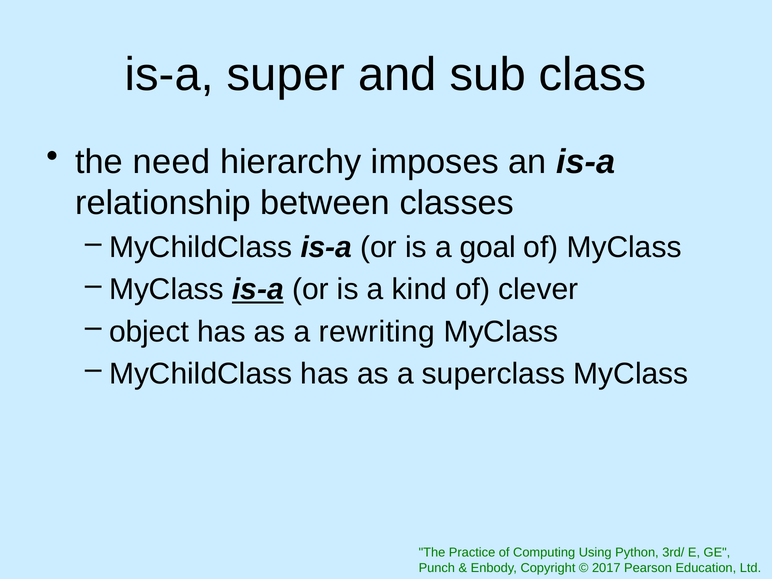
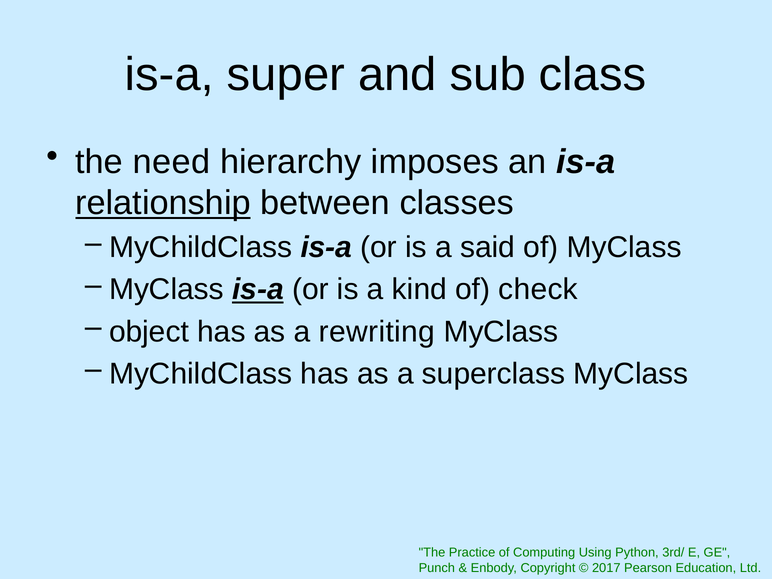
relationship underline: none -> present
goal: goal -> said
clever: clever -> check
